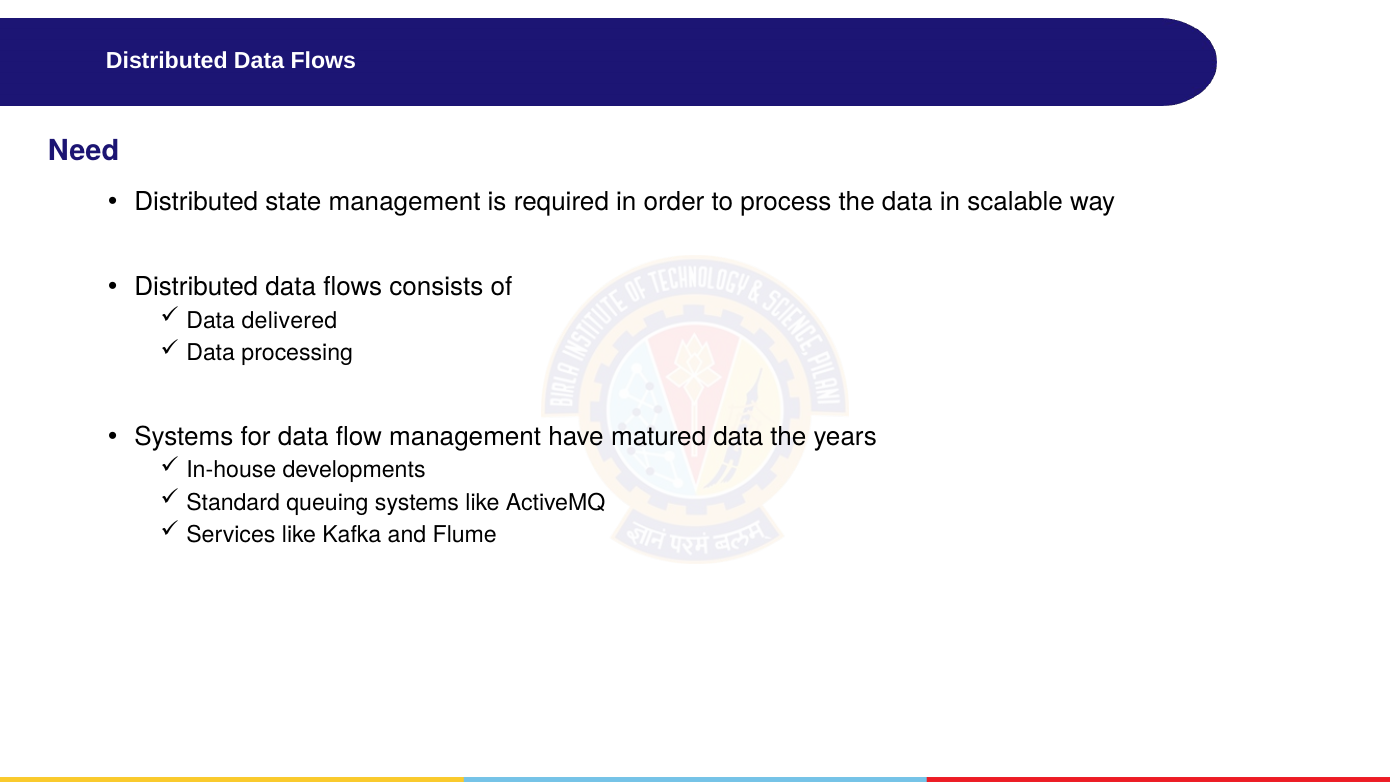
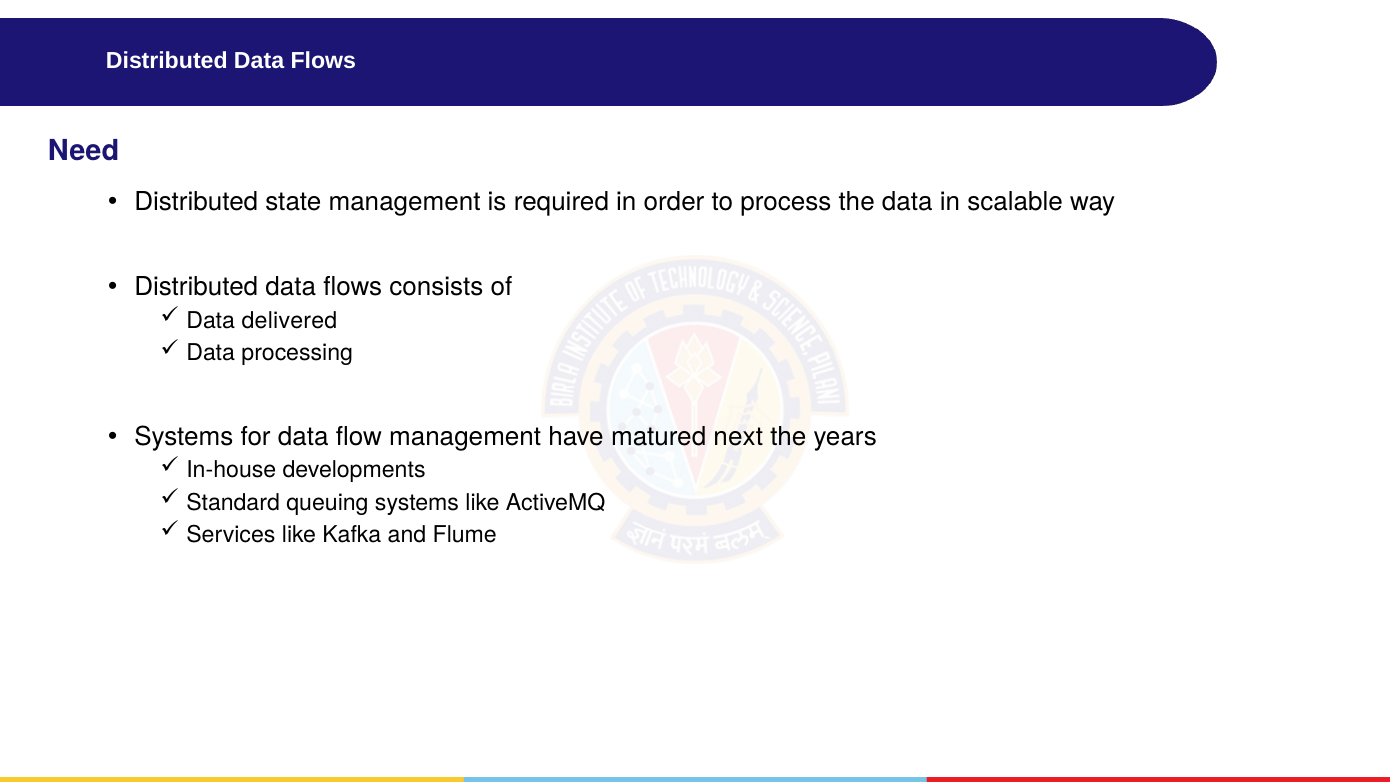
matured data: data -> next
